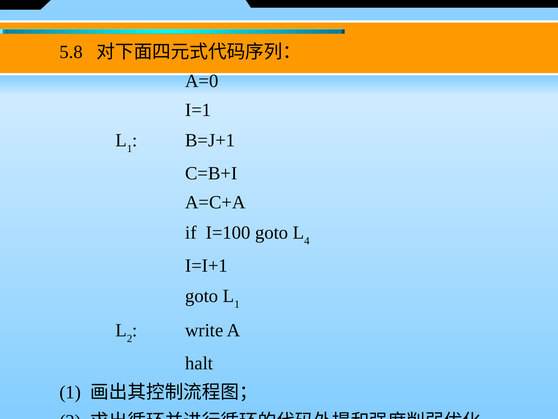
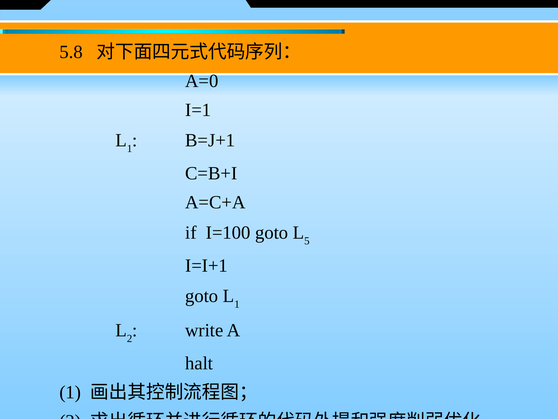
4: 4 -> 5
